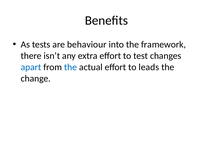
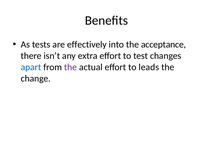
behaviour: behaviour -> effectively
framework: framework -> acceptance
the at (71, 67) colour: blue -> purple
